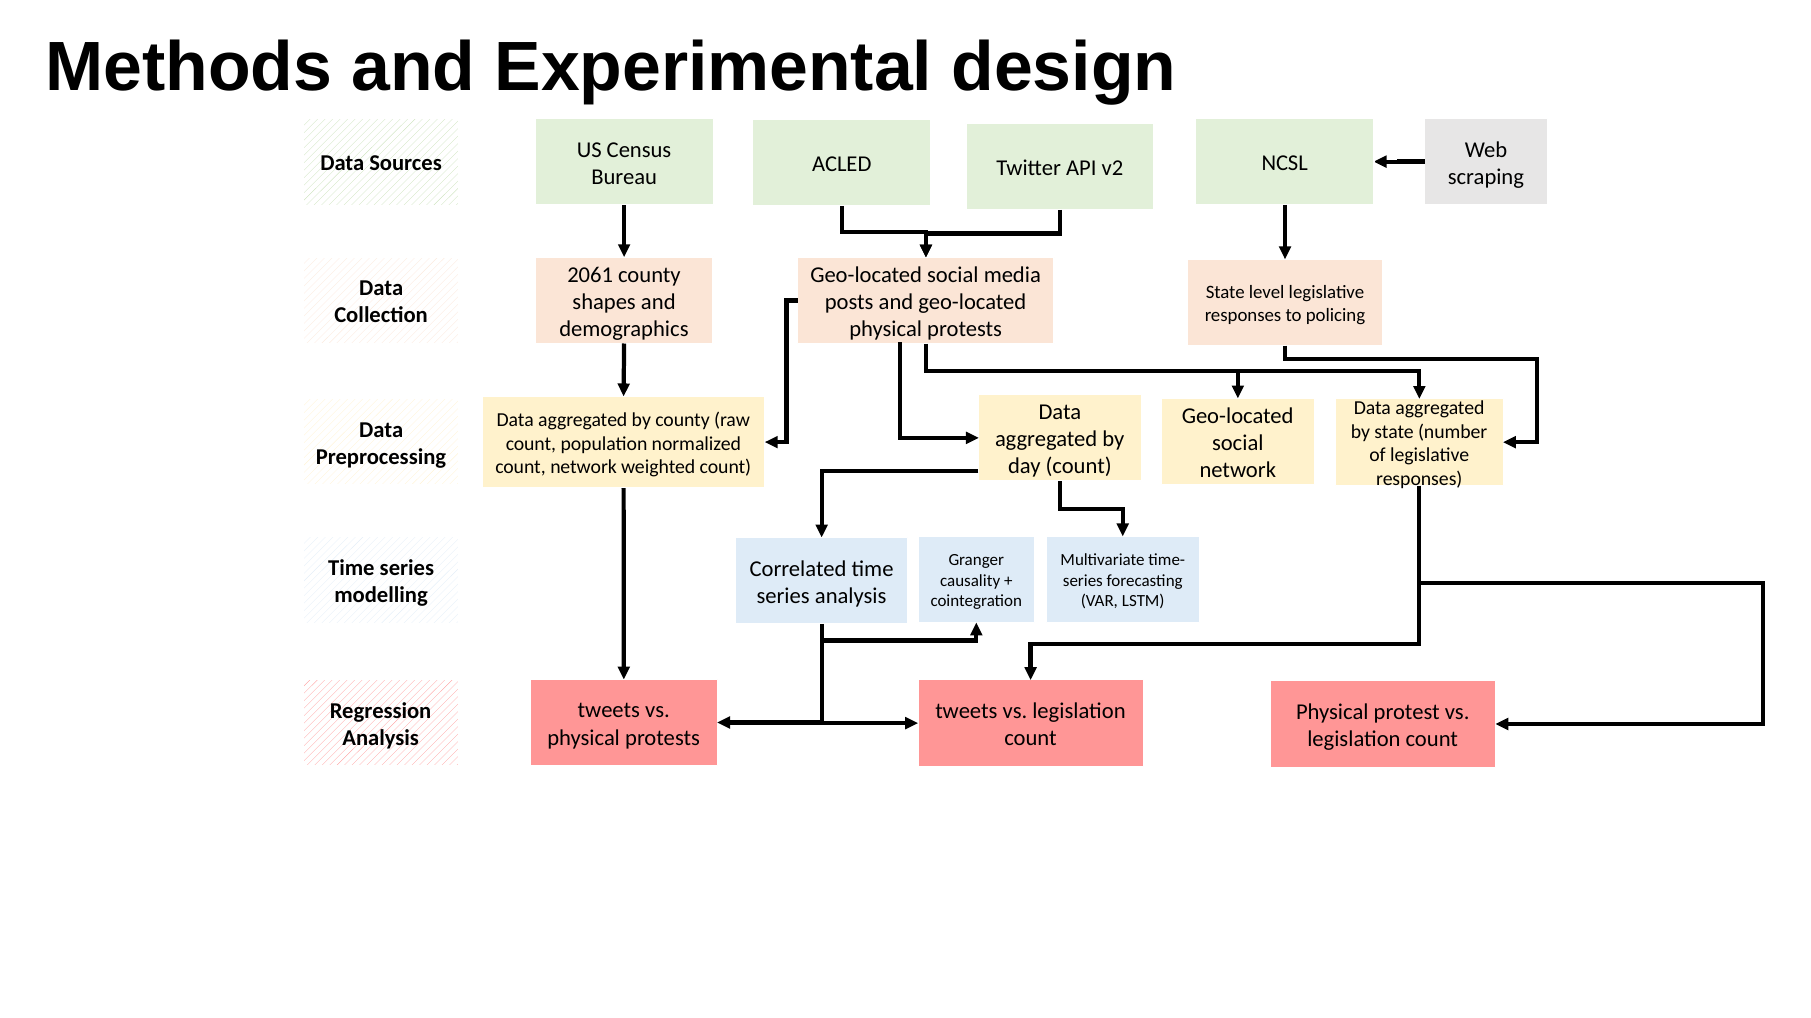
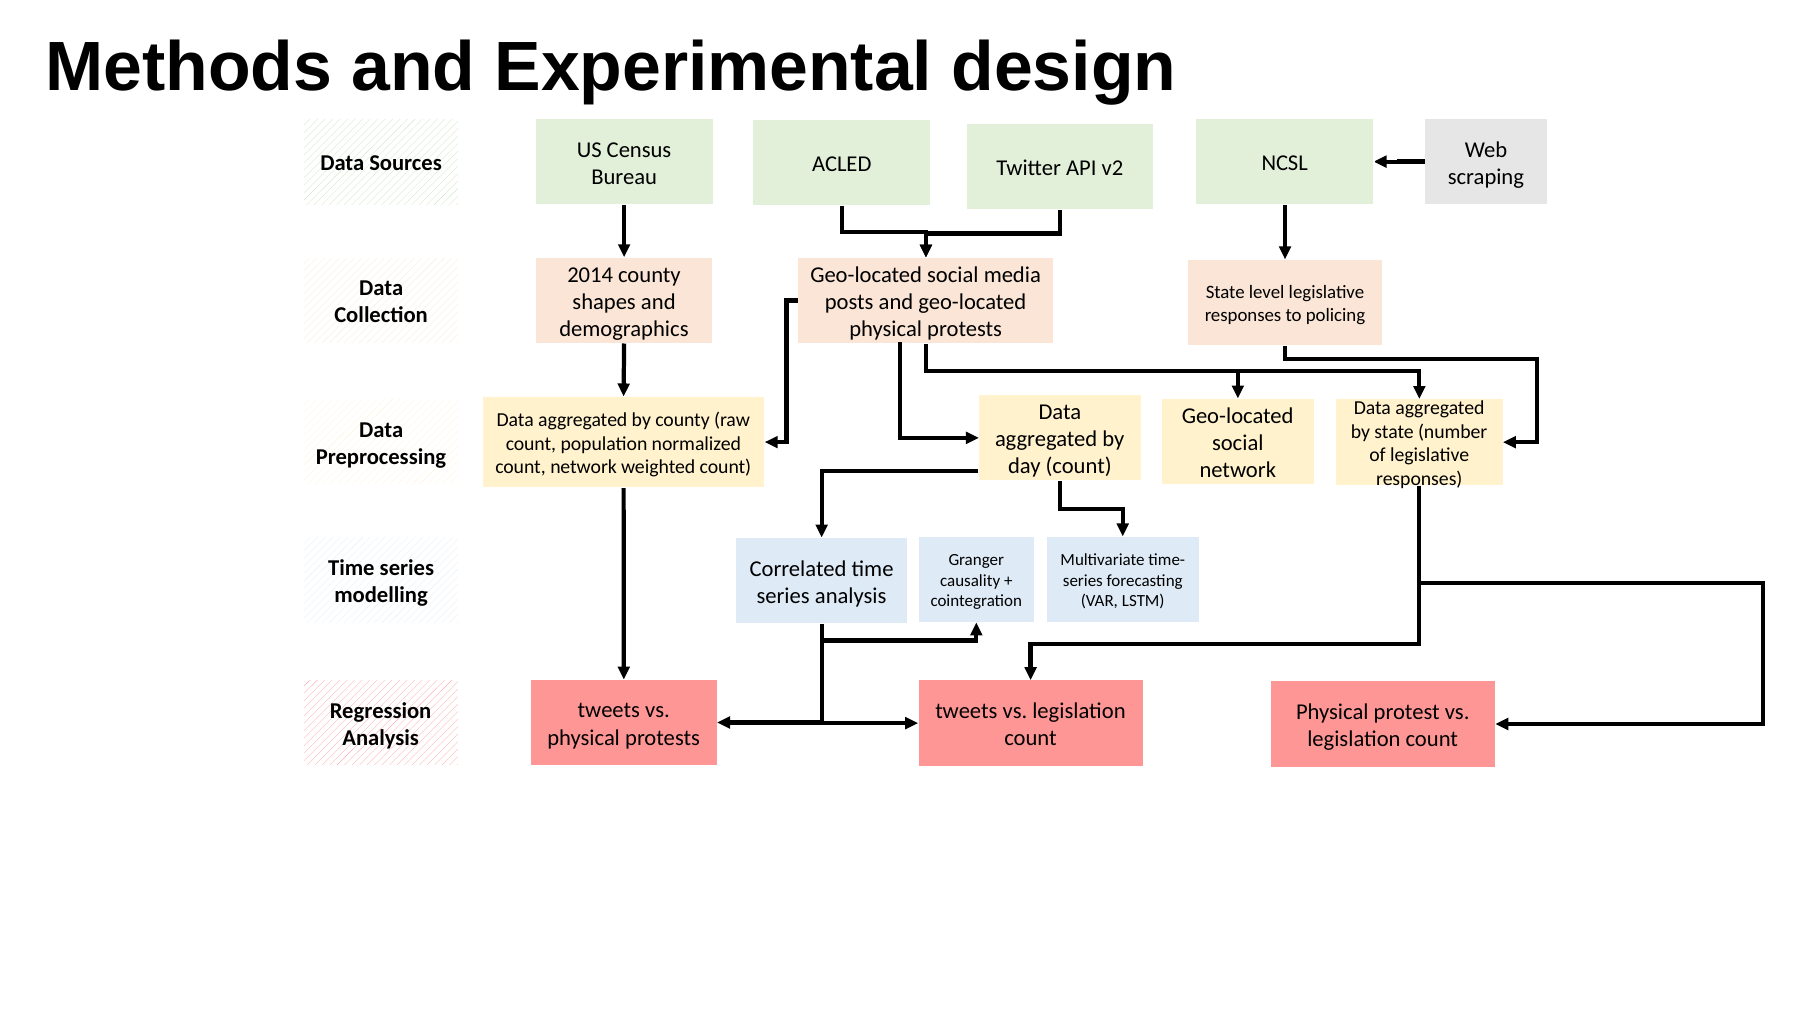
2061: 2061 -> 2014
